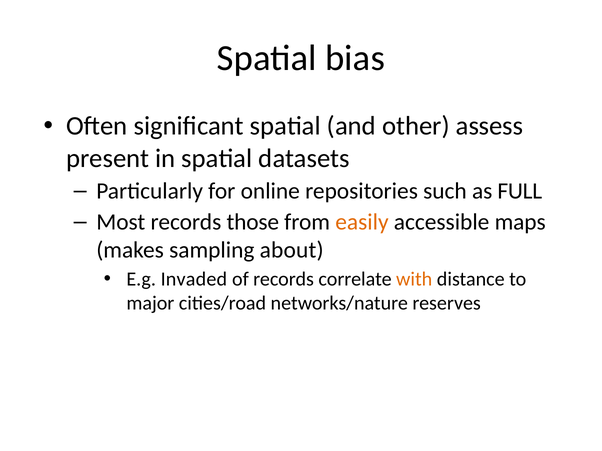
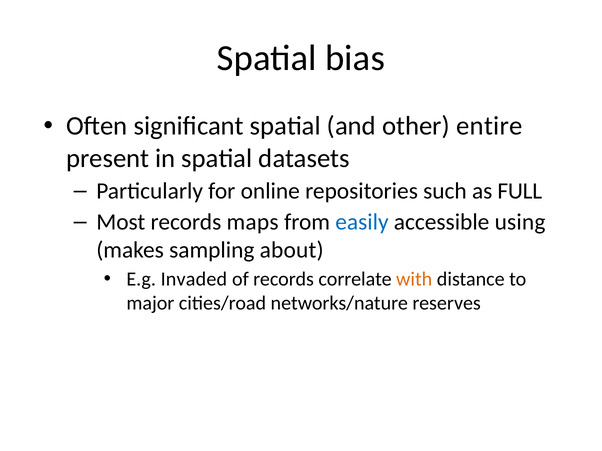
assess: assess -> entire
those: those -> maps
easily colour: orange -> blue
maps: maps -> using
